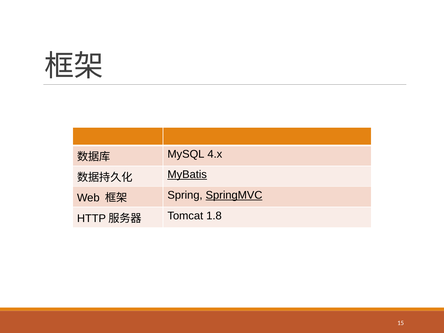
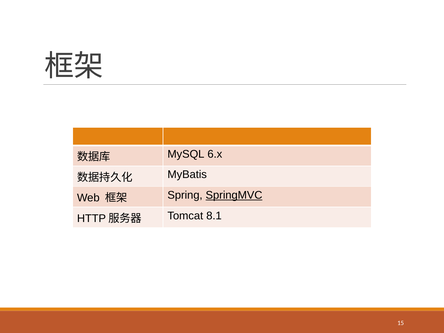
4.x: 4.x -> 6.x
MyBatis underline: present -> none
1.8: 1.8 -> 8.1
